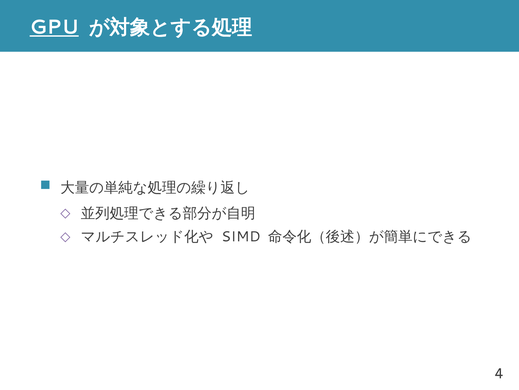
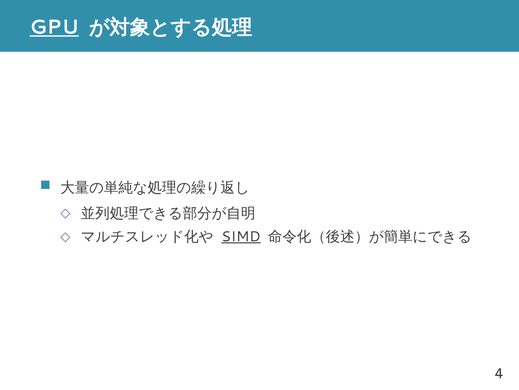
SIMD underline: none -> present
